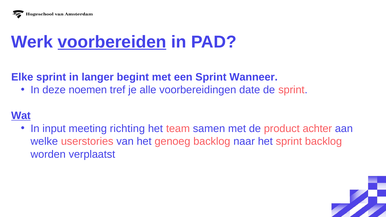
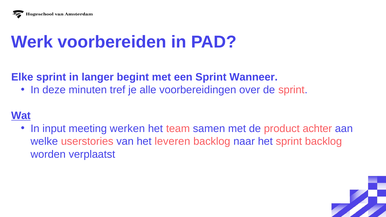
voorbereiden underline: present -> none
noemen: noemen -> minuten
date: date -> over
richting: richting -> werken
genoeg: genoeg -> leveren
